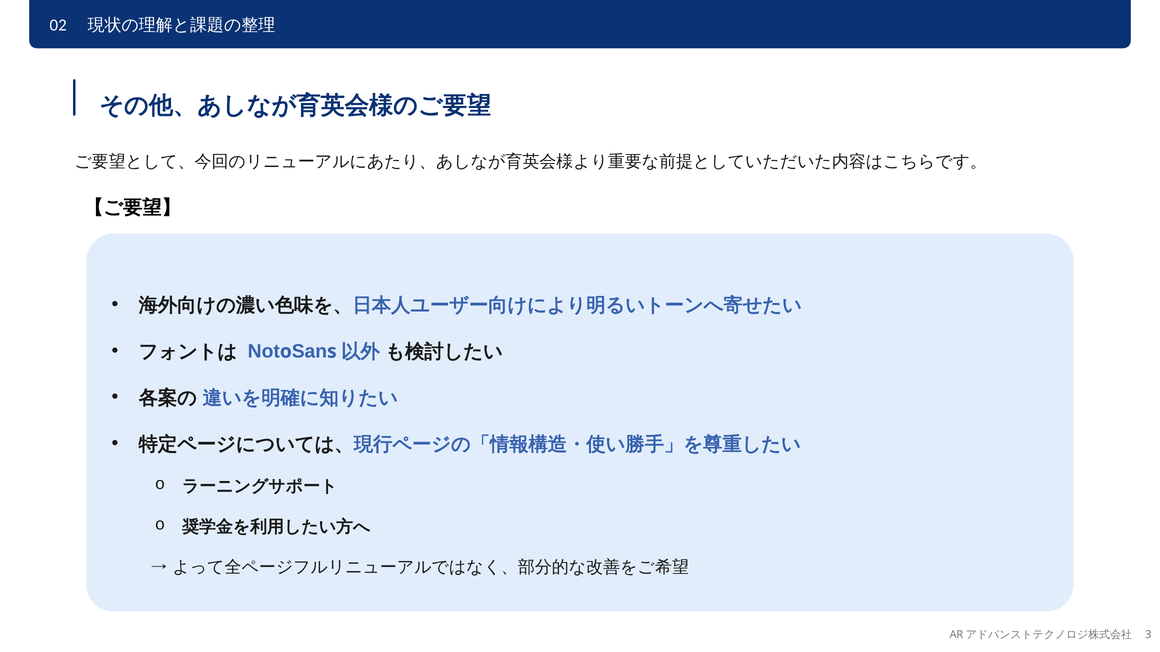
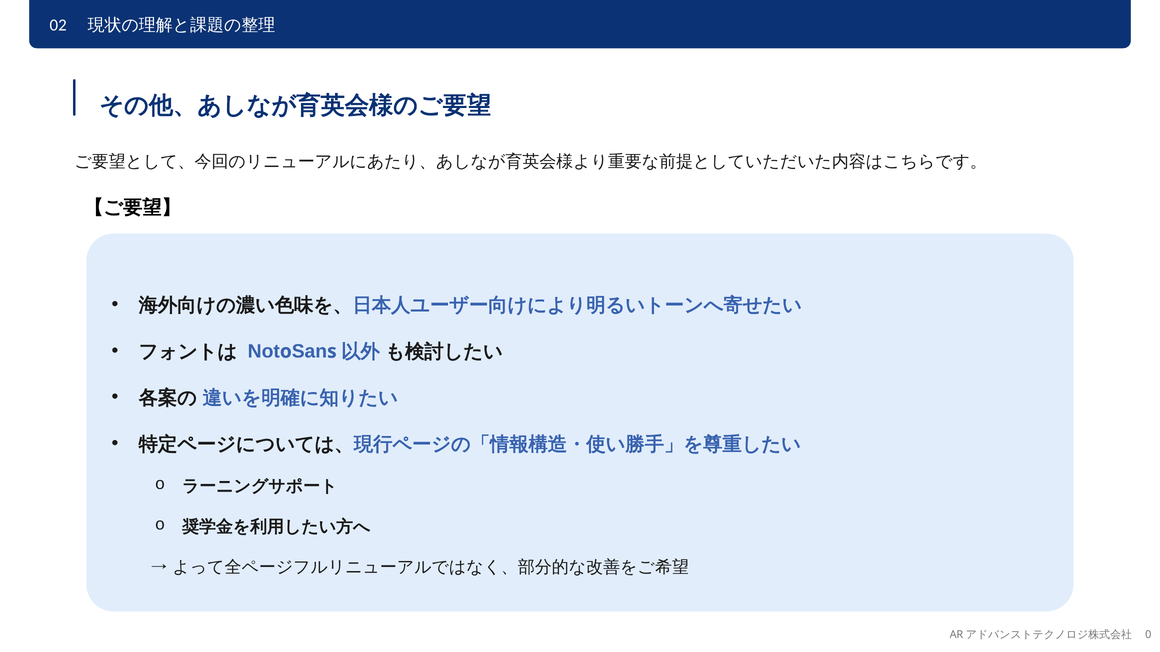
3: 3 -> 0
